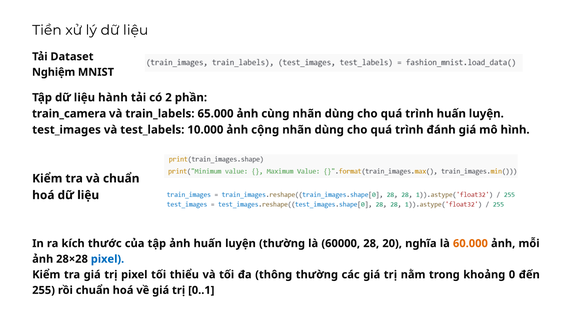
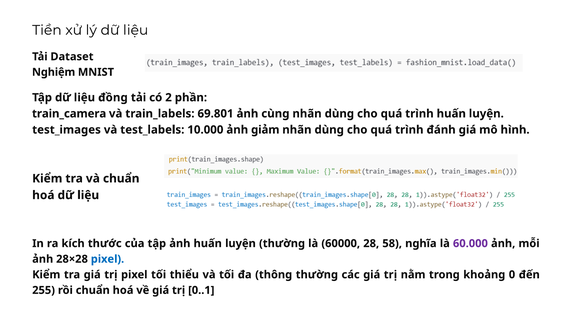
hành: hành -> đồng
65.000: 65.000 -> 69.801
cộng: cộng -> giảm
20: 20 -> 58
60.000 colour: orange -> purple
